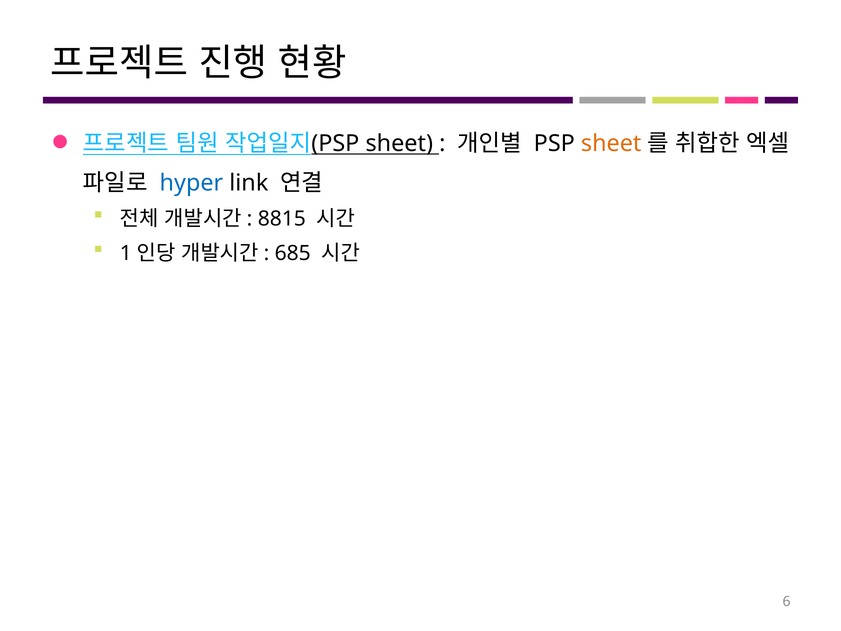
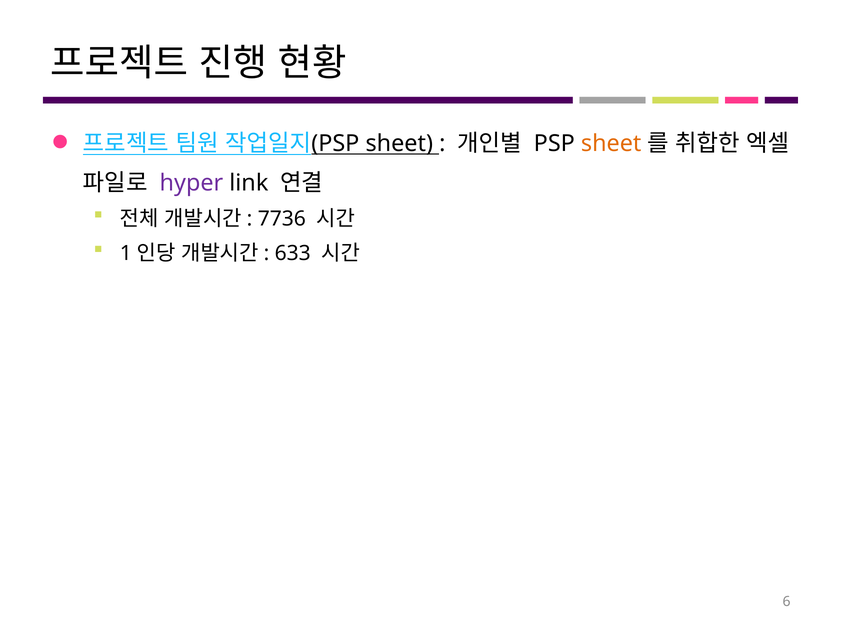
hyper colour: blue -> purple
8815: 8815 -> 7736
685: 685 -> 633
